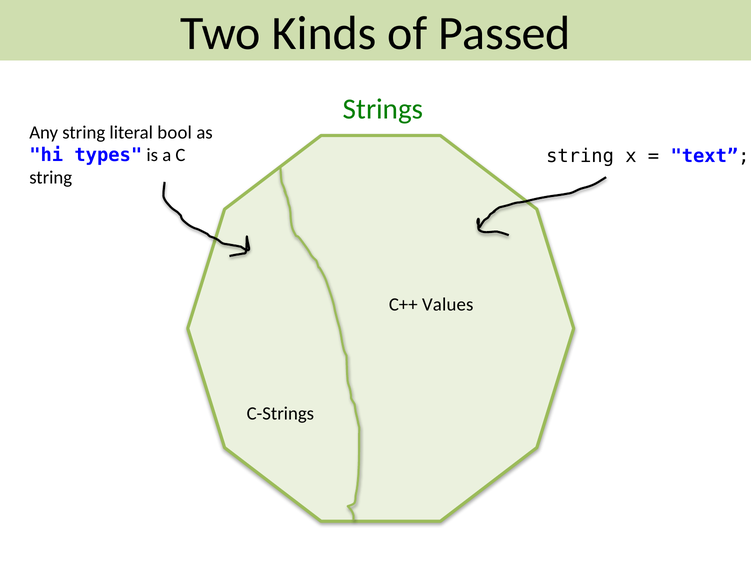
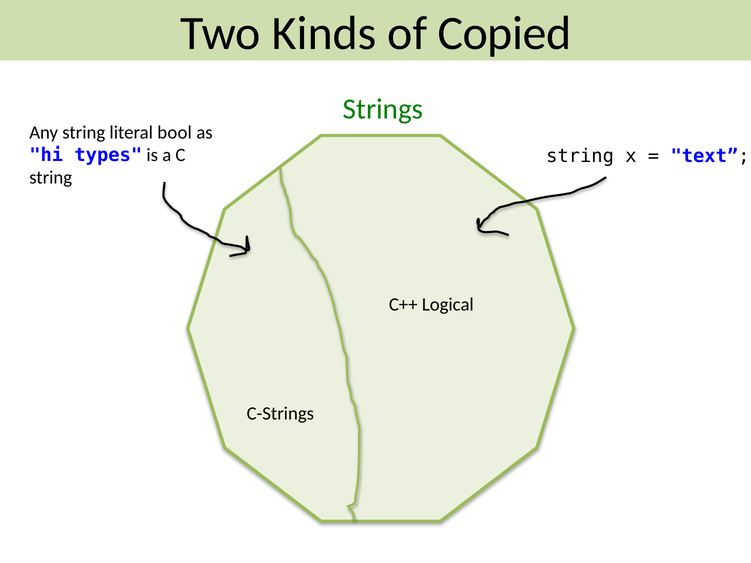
Passed: Passed -> Copied
Values: Values -> Logical
